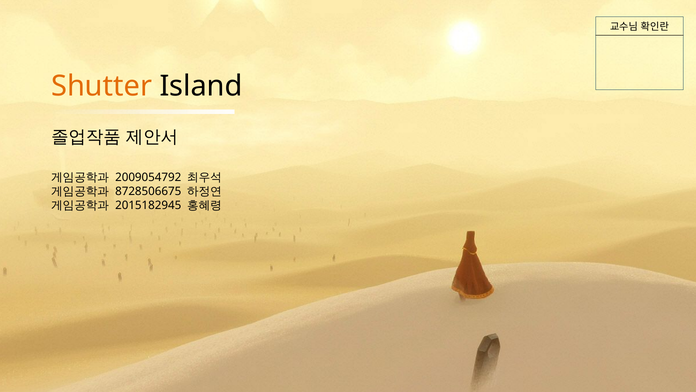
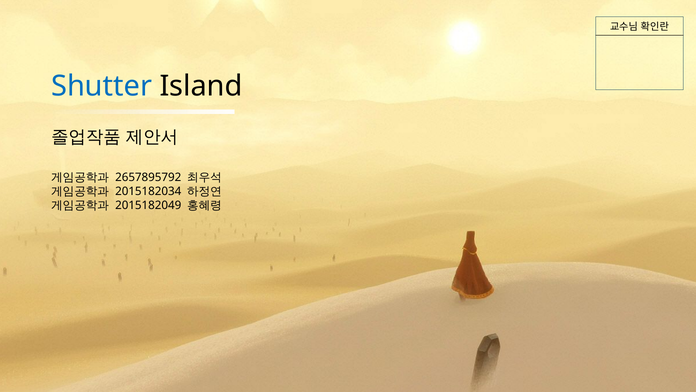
Shutter colour: orange -> blue
2009054792: 2009054792 -> 2657895792
8728506675: 8728506675 -> 2015182034
2015182945: 2015182945 -> 2015182049
